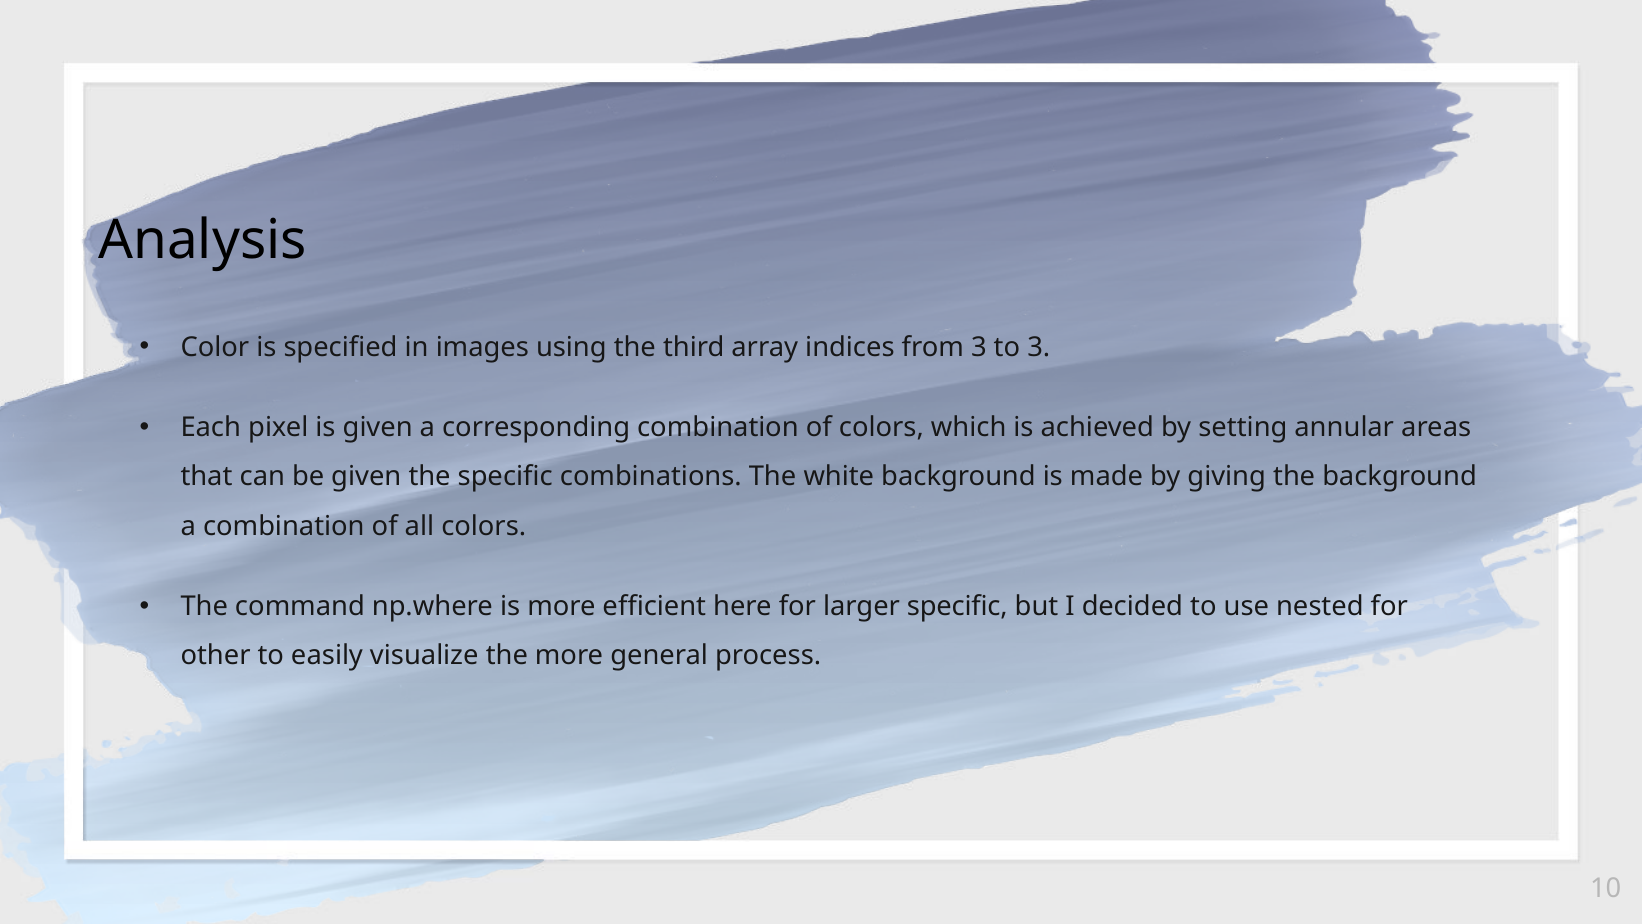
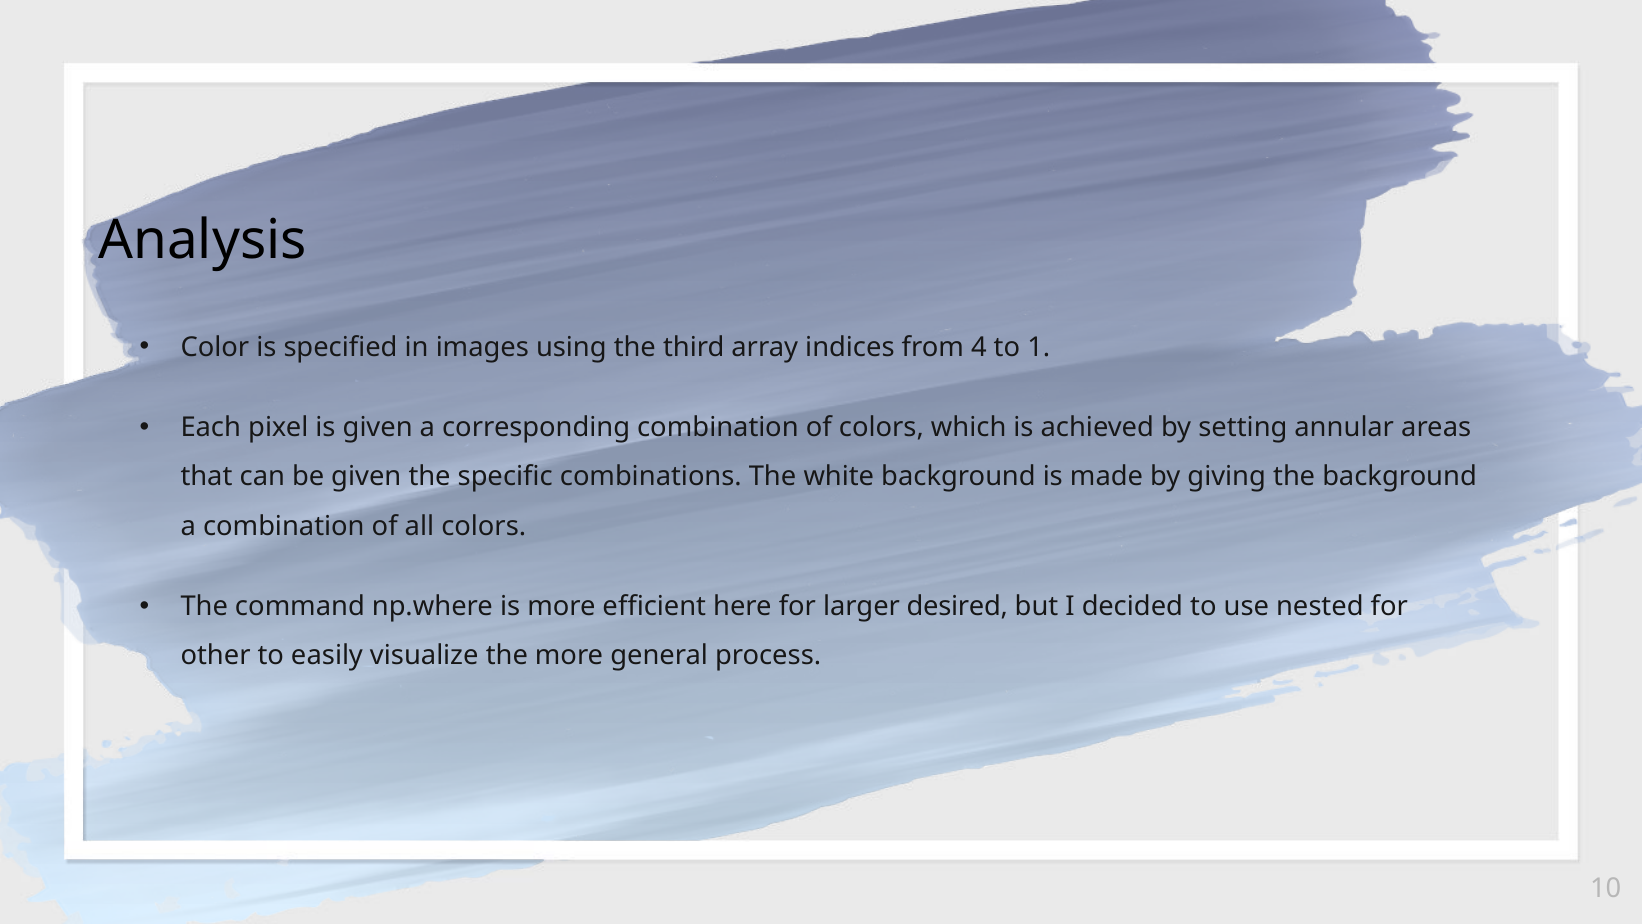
from 3: 3 -> 4
to 3: 3 -> 1
larger specific: specific -> desired
